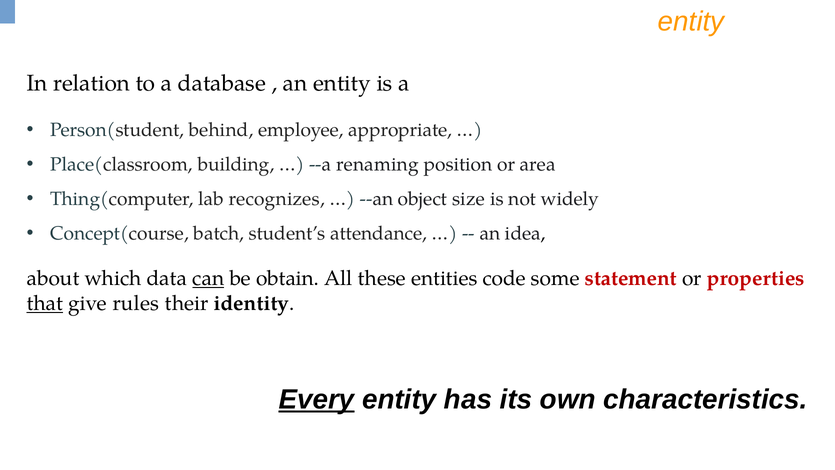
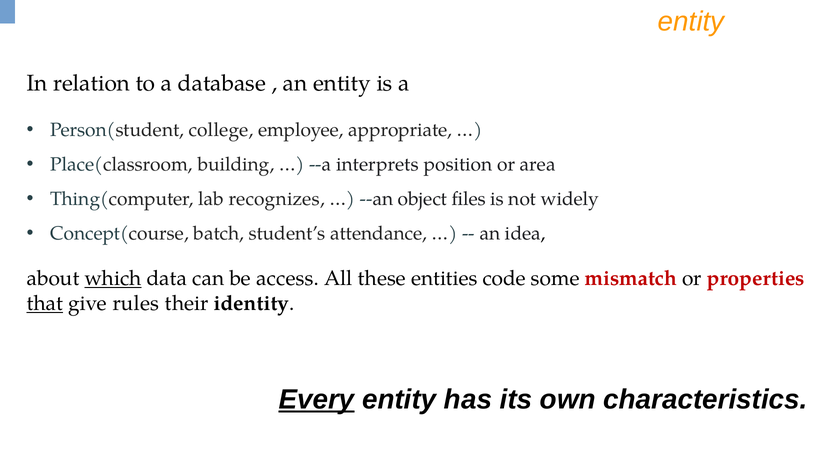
behind: behind -> college
renaming: renaming -> interprets
size: size -> files
which underline: none -> present
can underline: present -> none
obtain: obtain -> access
statement: statement -> mismatch
